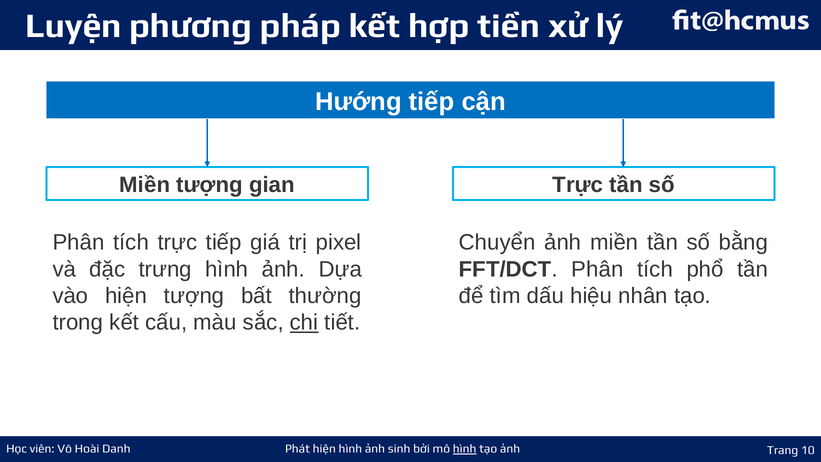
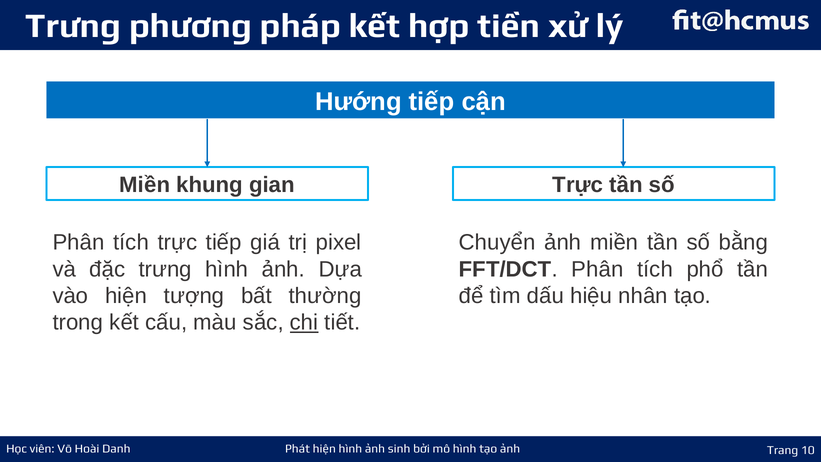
Luyện at (73, 26): Luyện -> Trưng
Miền tượng: tượng -> khung
hình at (465, 449) underline: present -> none
